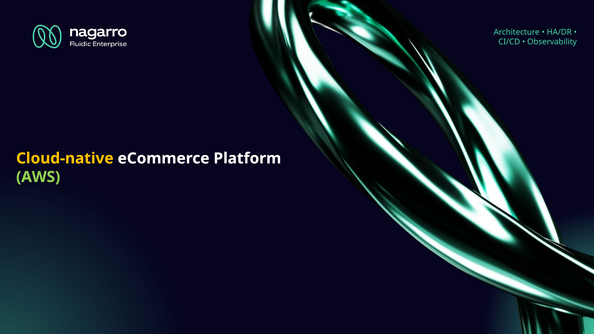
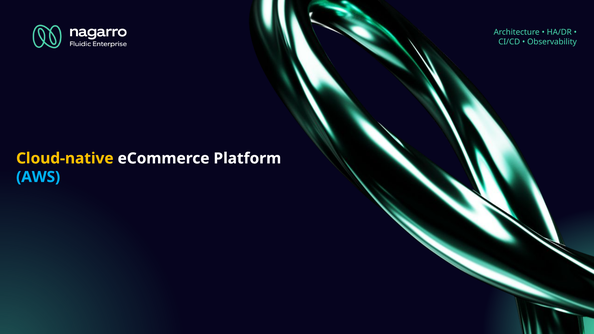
AWS colour: light green -> light blue
